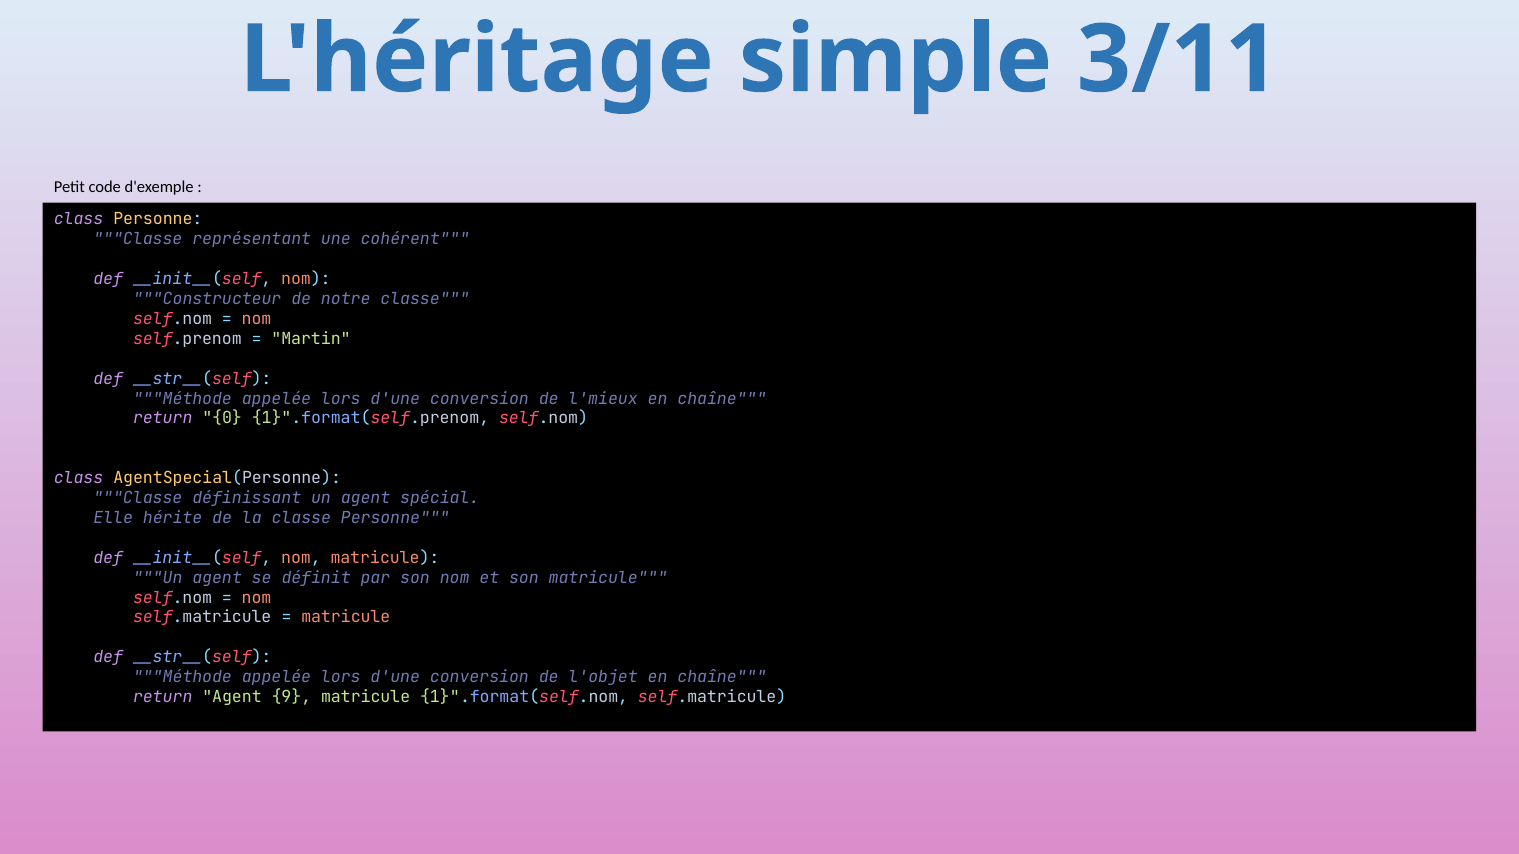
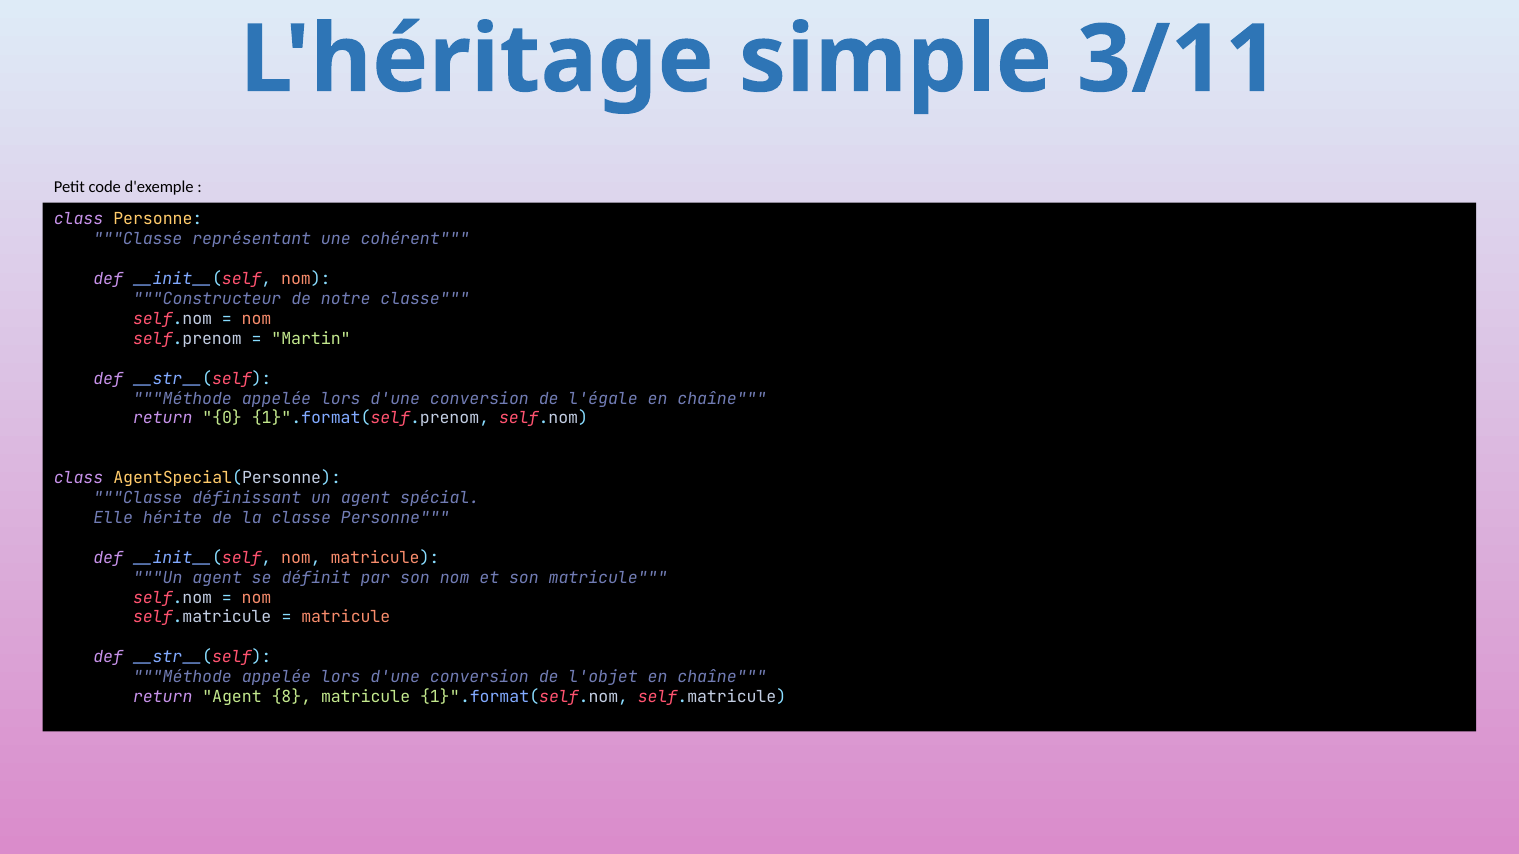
l'mieux: l'mieux -> l'égale
9: 9 -> 8
